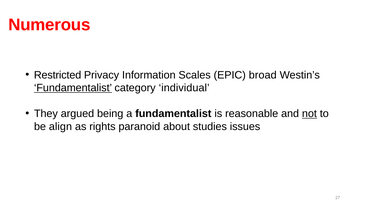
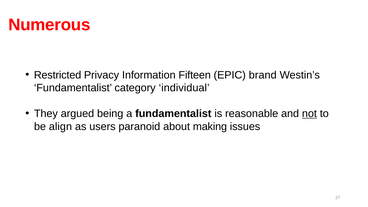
Scales: Scales -> Fifteen
broad: broad -> brand
Fundamentalist at (73, 88) underline: present -> none
rights: rights -> users
studies: studies -> making
